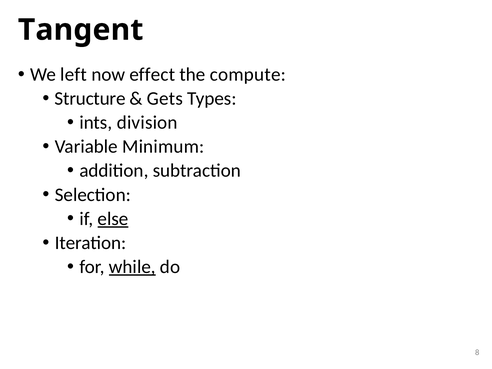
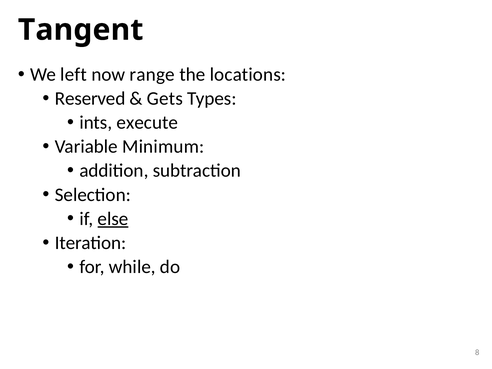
effect: effect -> range
compute: compute -> locations
Structure: Structure -> Reserved
division: division -> execute
while underline: present -> none
